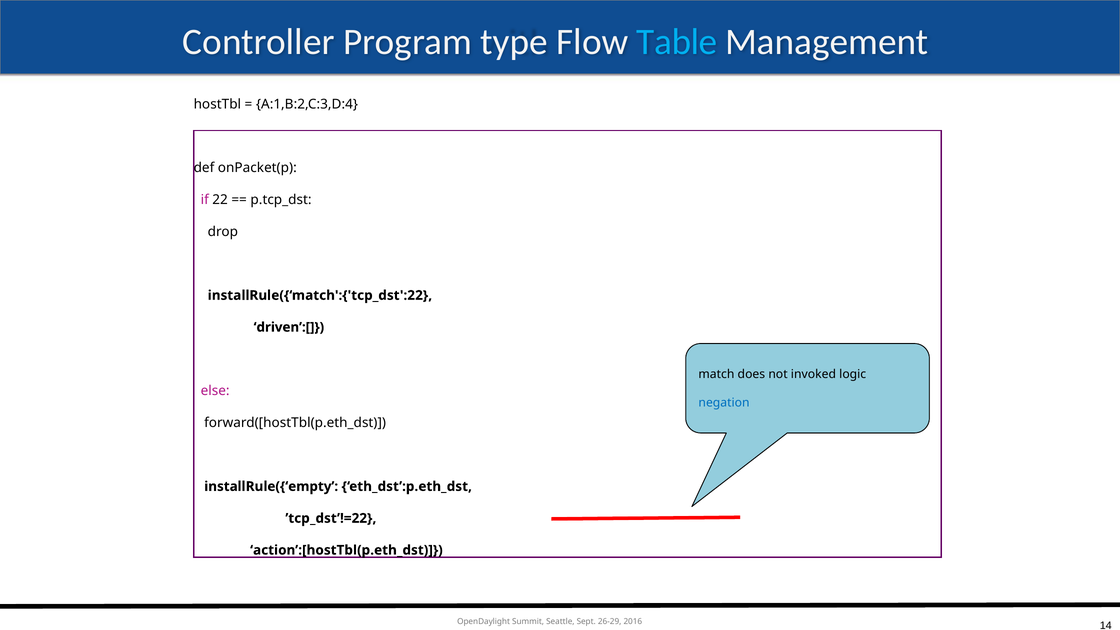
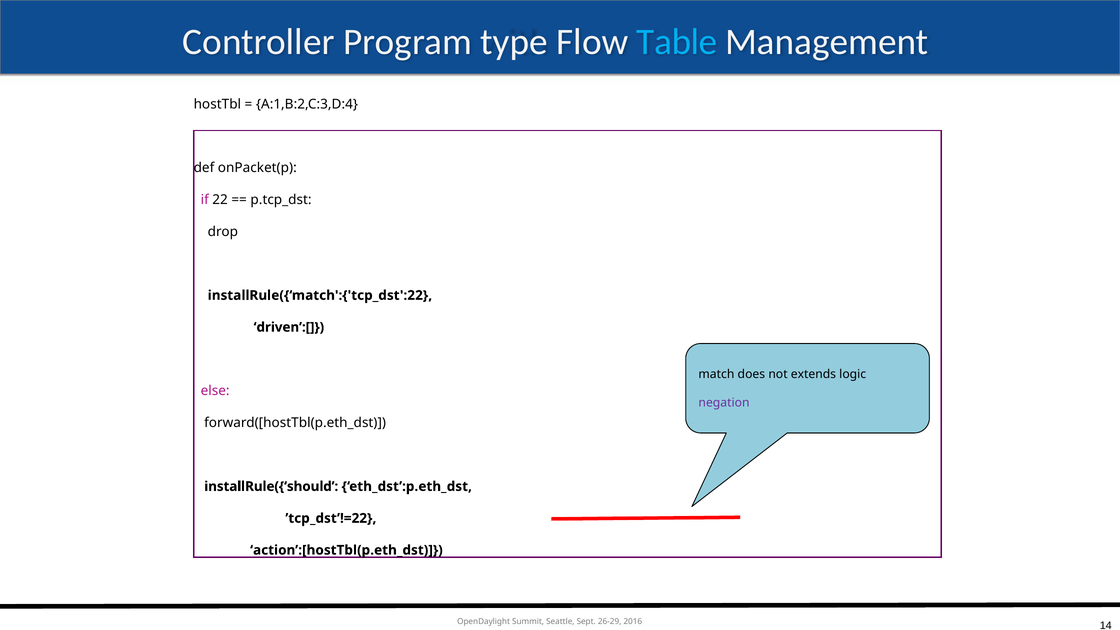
invoked: invoked -> extends
negation colour: blue -> purple
installRule({‘empty: installRule({‘empty -> installRule({‘should
